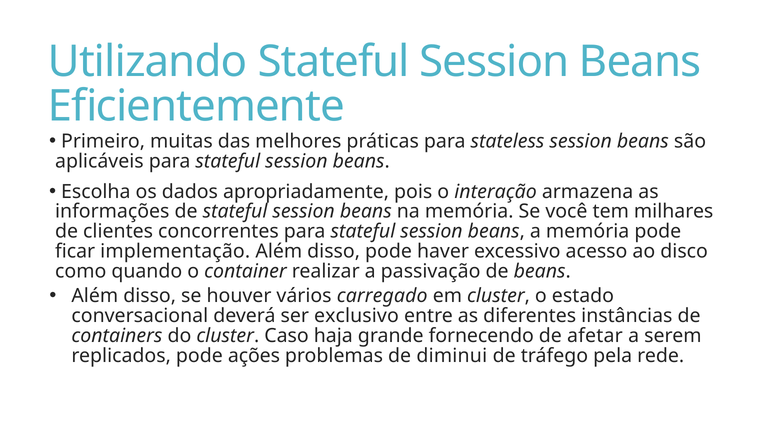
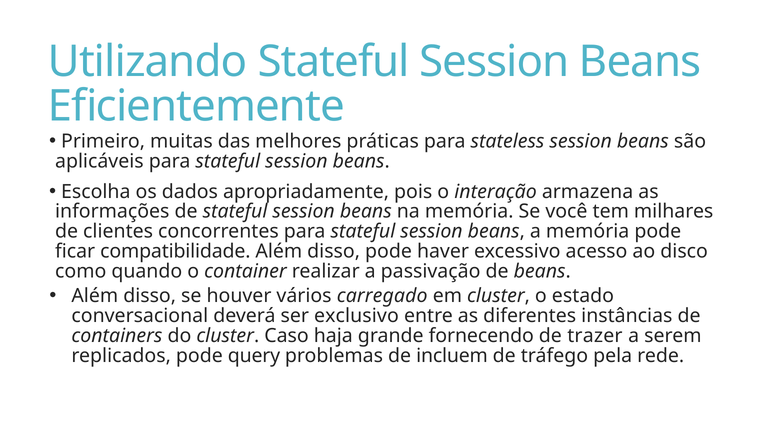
implementação: implementação -> compatibilidade
afetar: afetar -> trazer
ações: ações -> query
diminui: diminui -> incluem
